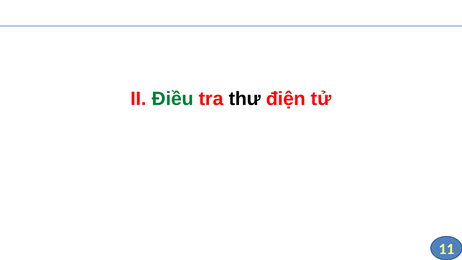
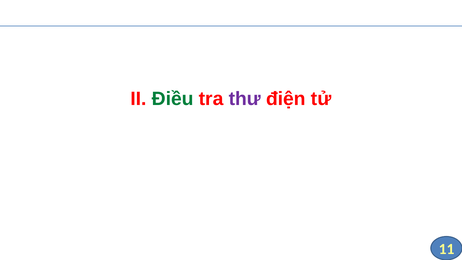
thư colour: black -> purple
